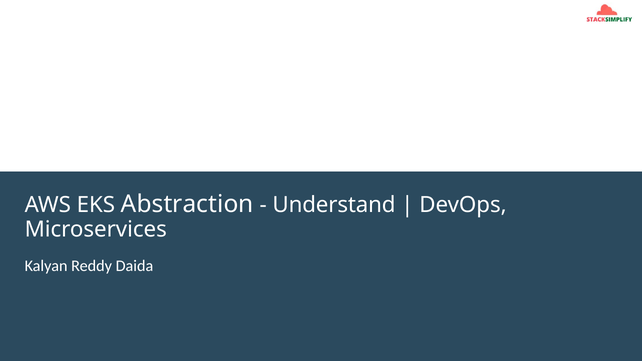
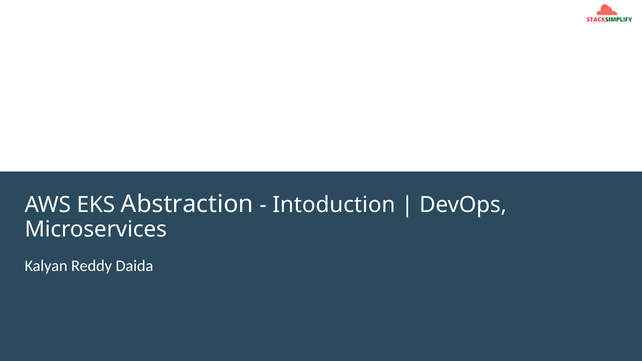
Understand: Understand -> Intoduction
